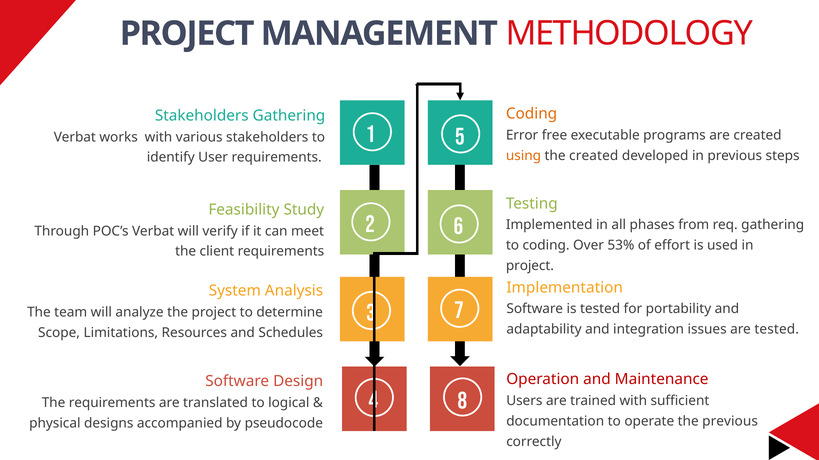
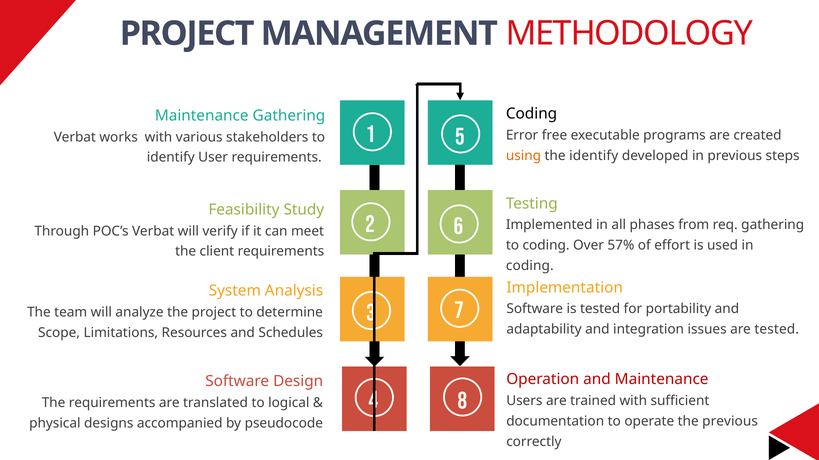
Coding at (532, 114) colour: orange -> black
Stakeholders at (202, 116): Stakeholders -> Maintenance
the created: created -> identify
53%: 53% -> 57%
project at (530, 266): project -> coding
